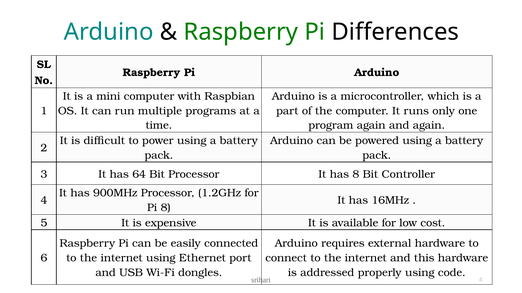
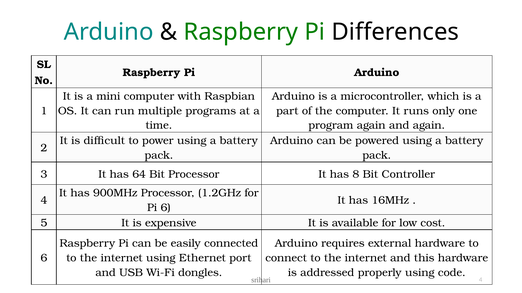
Pi 8: 8 -> 6
